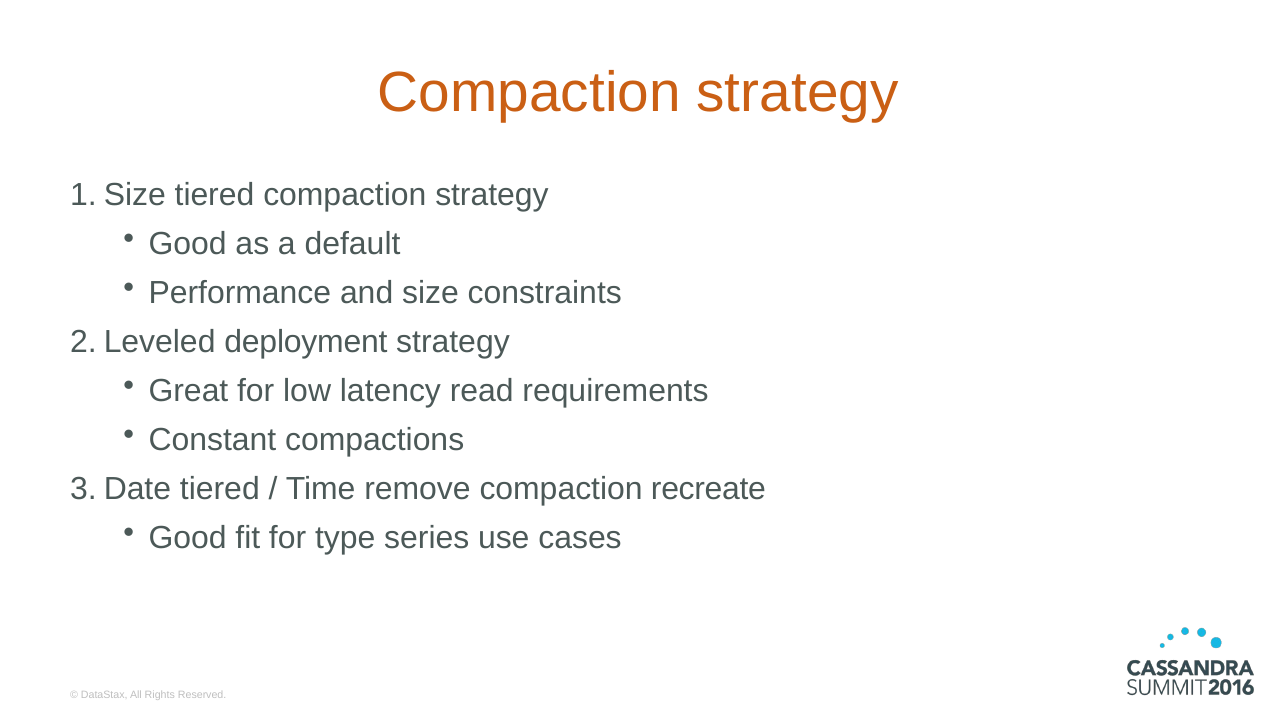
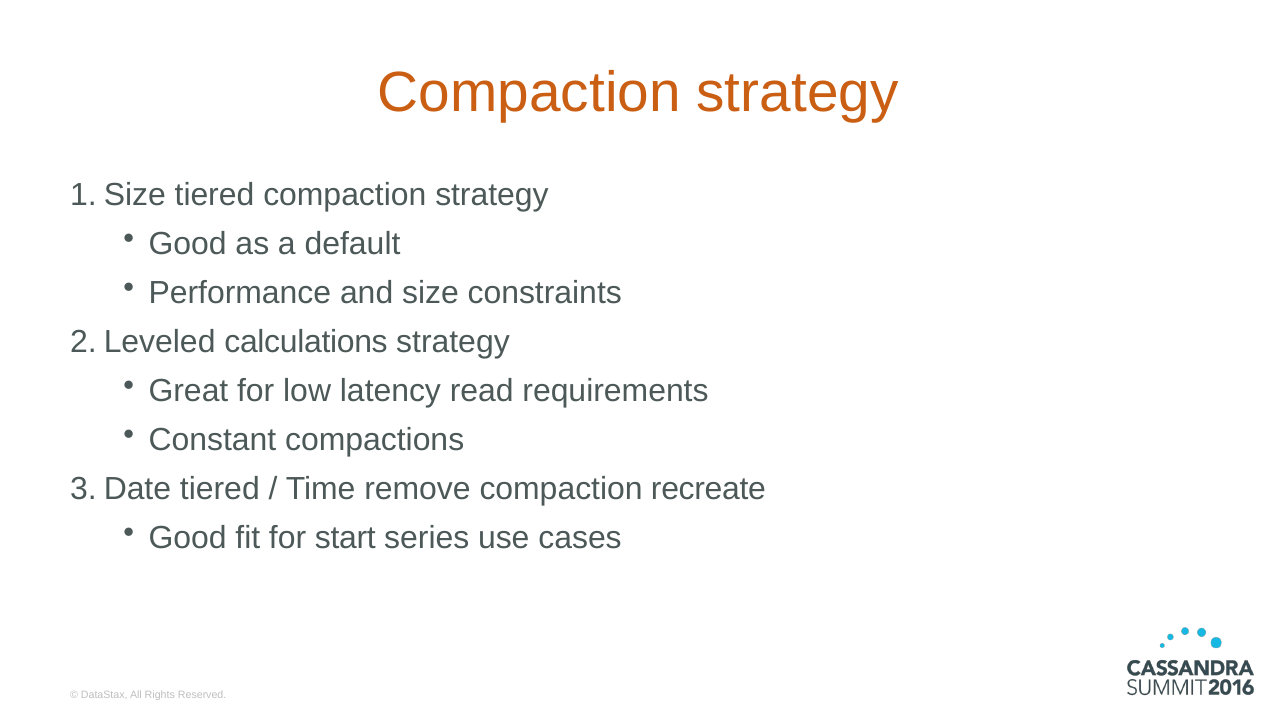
deployment: deployment -> calculations
type: type -> start
